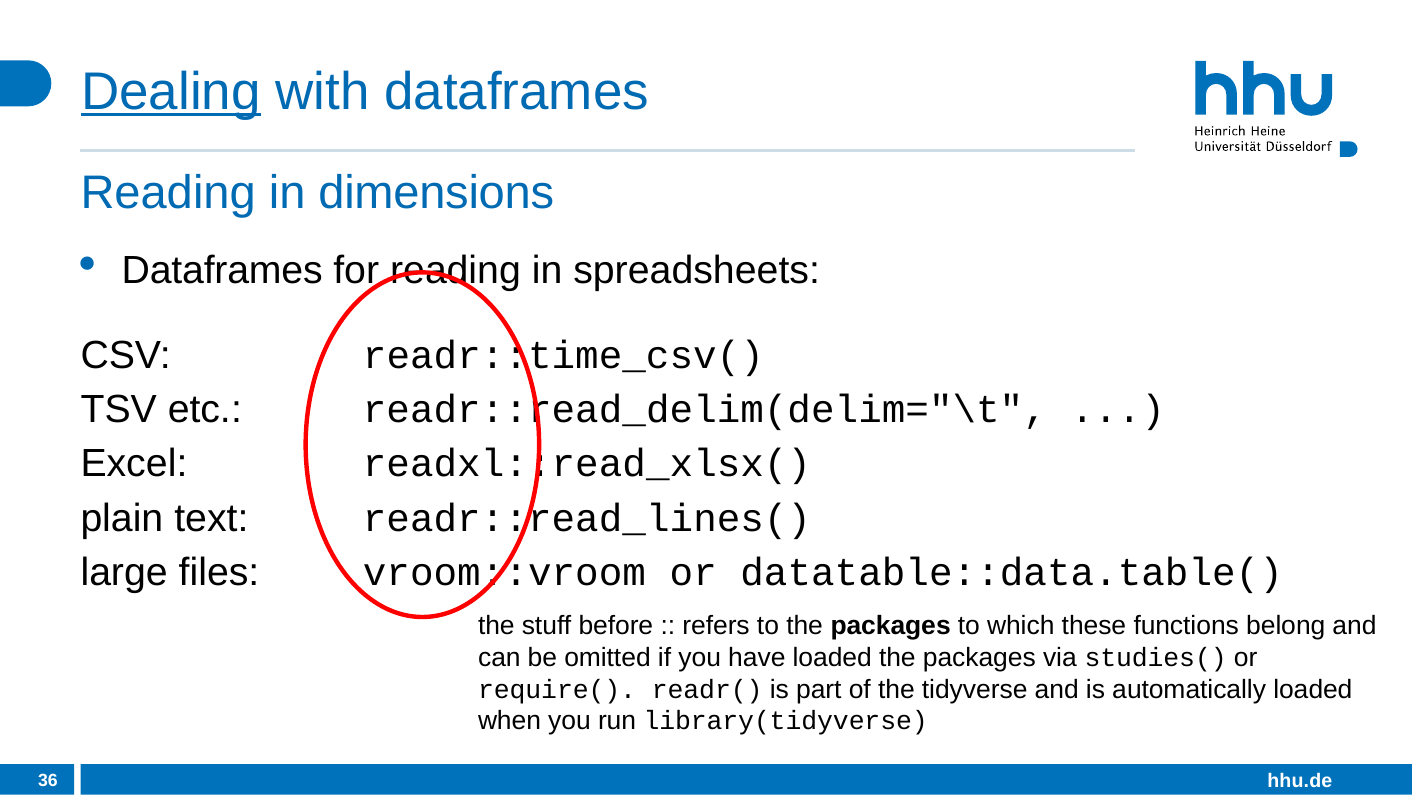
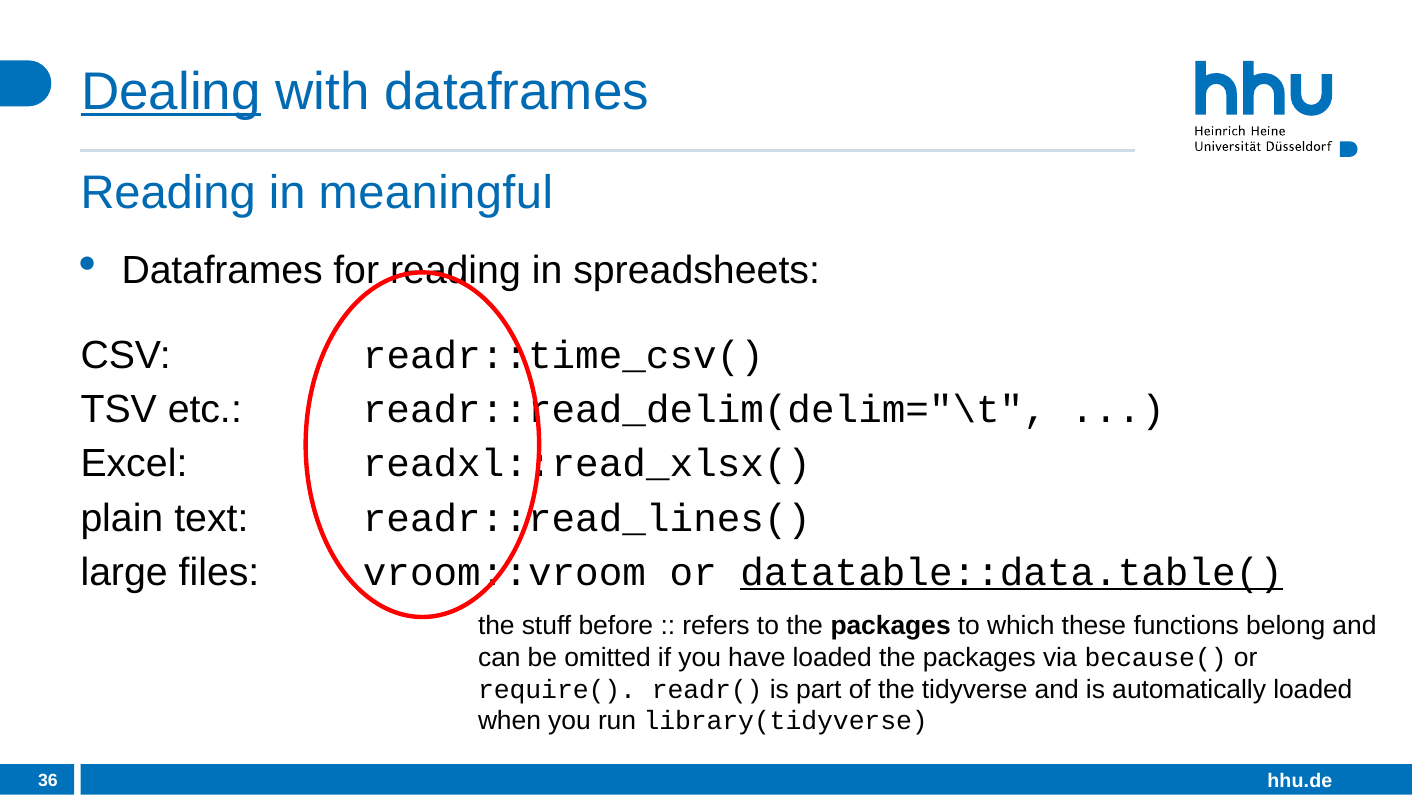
dimensions: dimensions -> meaningful
datatable::data.table( underline: none -> present
studies(: studies( -> because(
